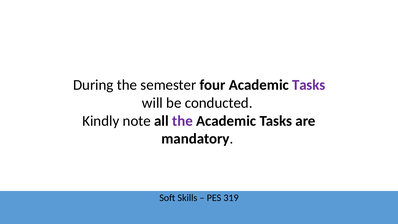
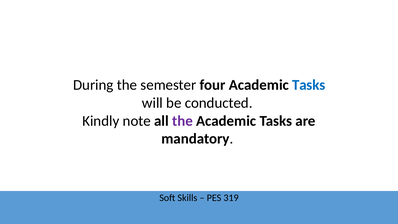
Tasks at (309, 85) colour: purple -> blue
